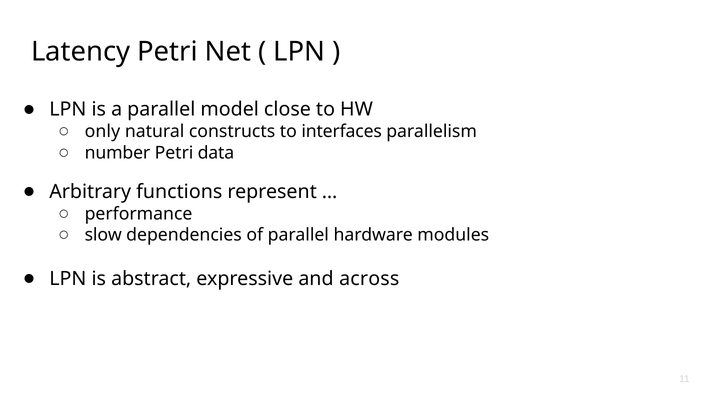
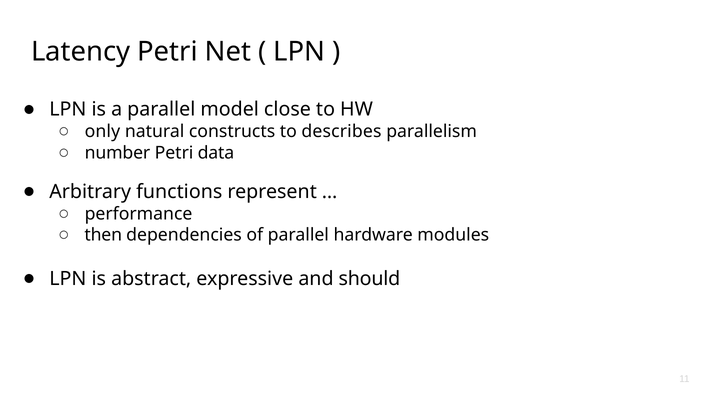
interfaces: interfaces -> describes
slow: slow -> then
across: across -> should
